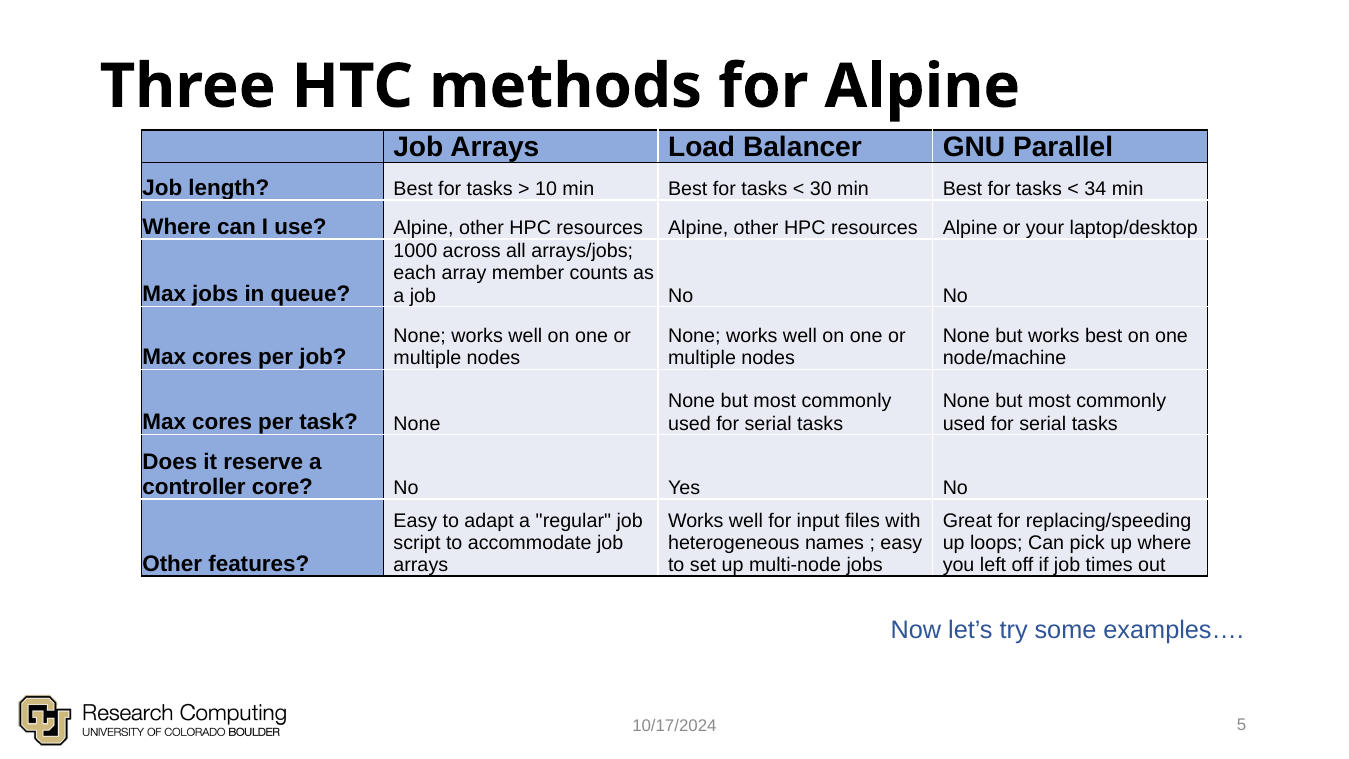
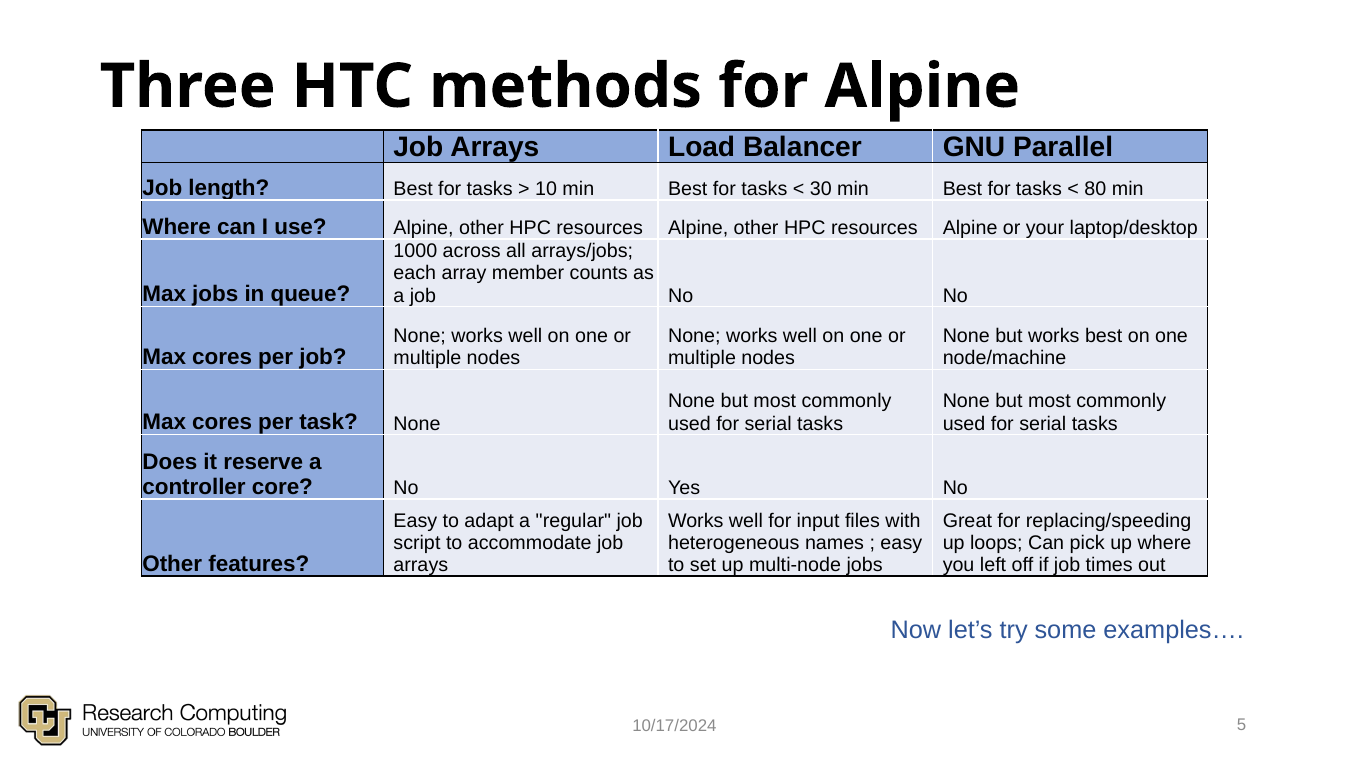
34: 34 -> 80
